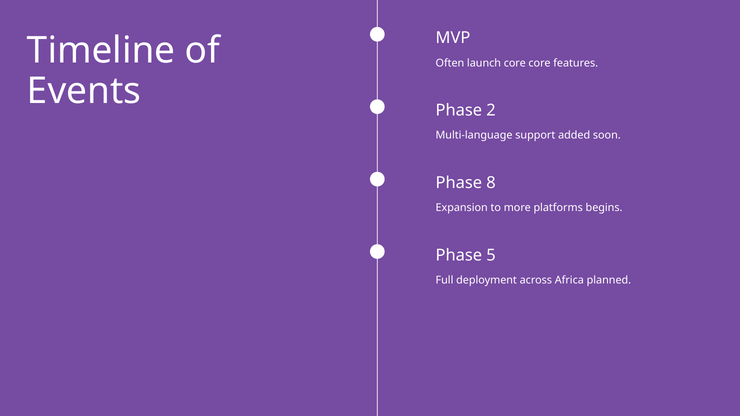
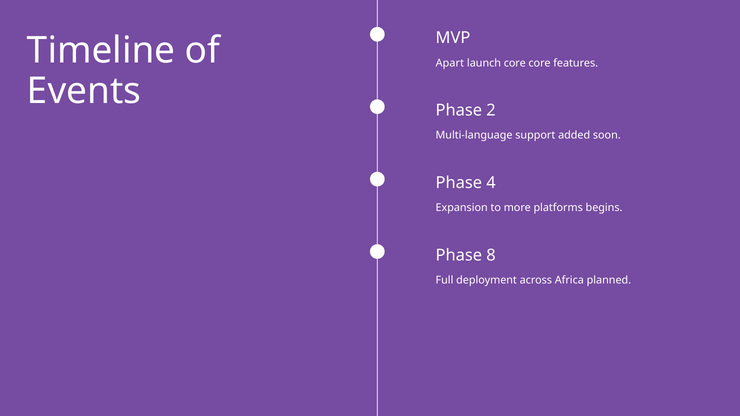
Often: Often -> Apart
8: 8 -> 4
5: 5 -> 8
